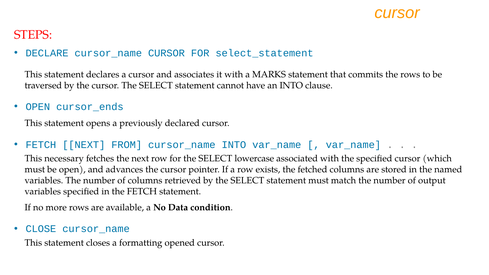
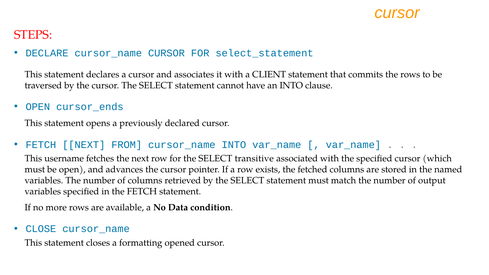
MARKS: MARKS -> CLIENT
necessary: necessary -> username
lowercase: lowercase -> transitive
